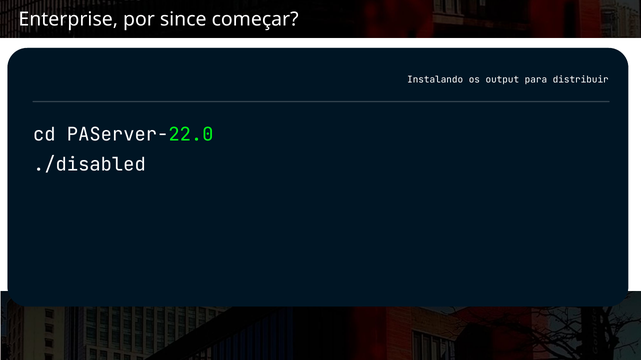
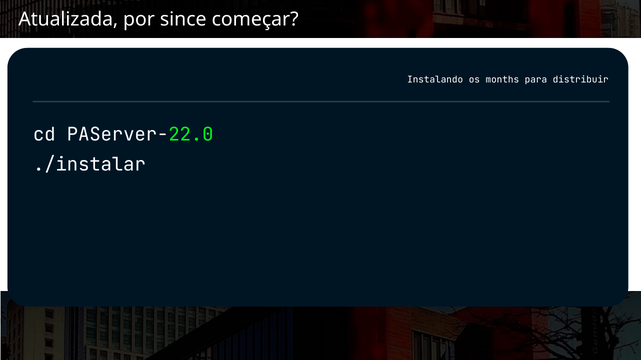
Enterprise: Enterprise -> Atualizada
output: output -> months
./disabled: ./disabled -> ./instalar
